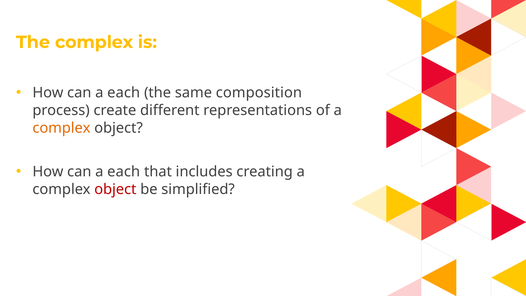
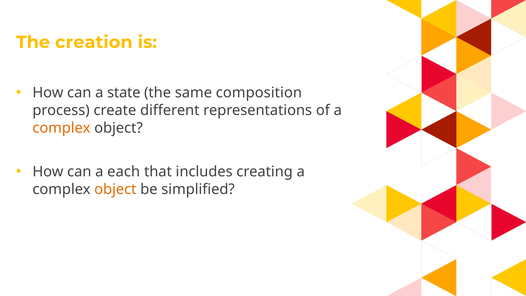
The complex: complex -> creation
each at (124, 93): each -> state
object at (115, 189) colour: red -> orange
